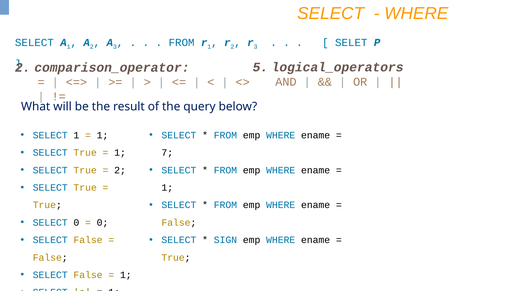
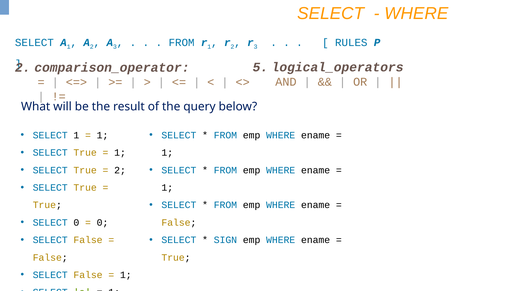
SELET: SELET -> RULES
7 at (167, 153): 7 -> 1
